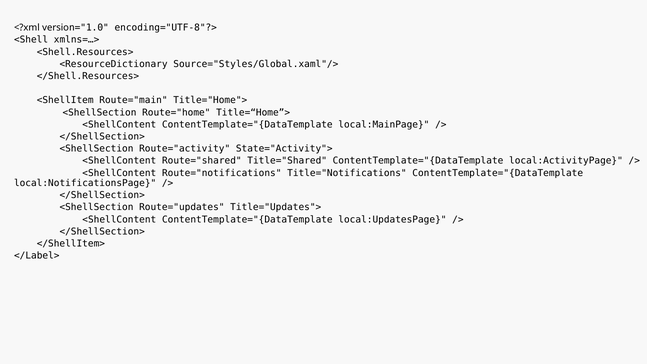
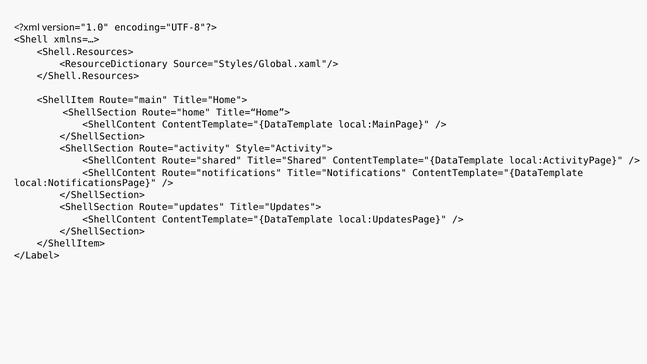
State="Activity">: State="Activity"> -> Style="Activity">
